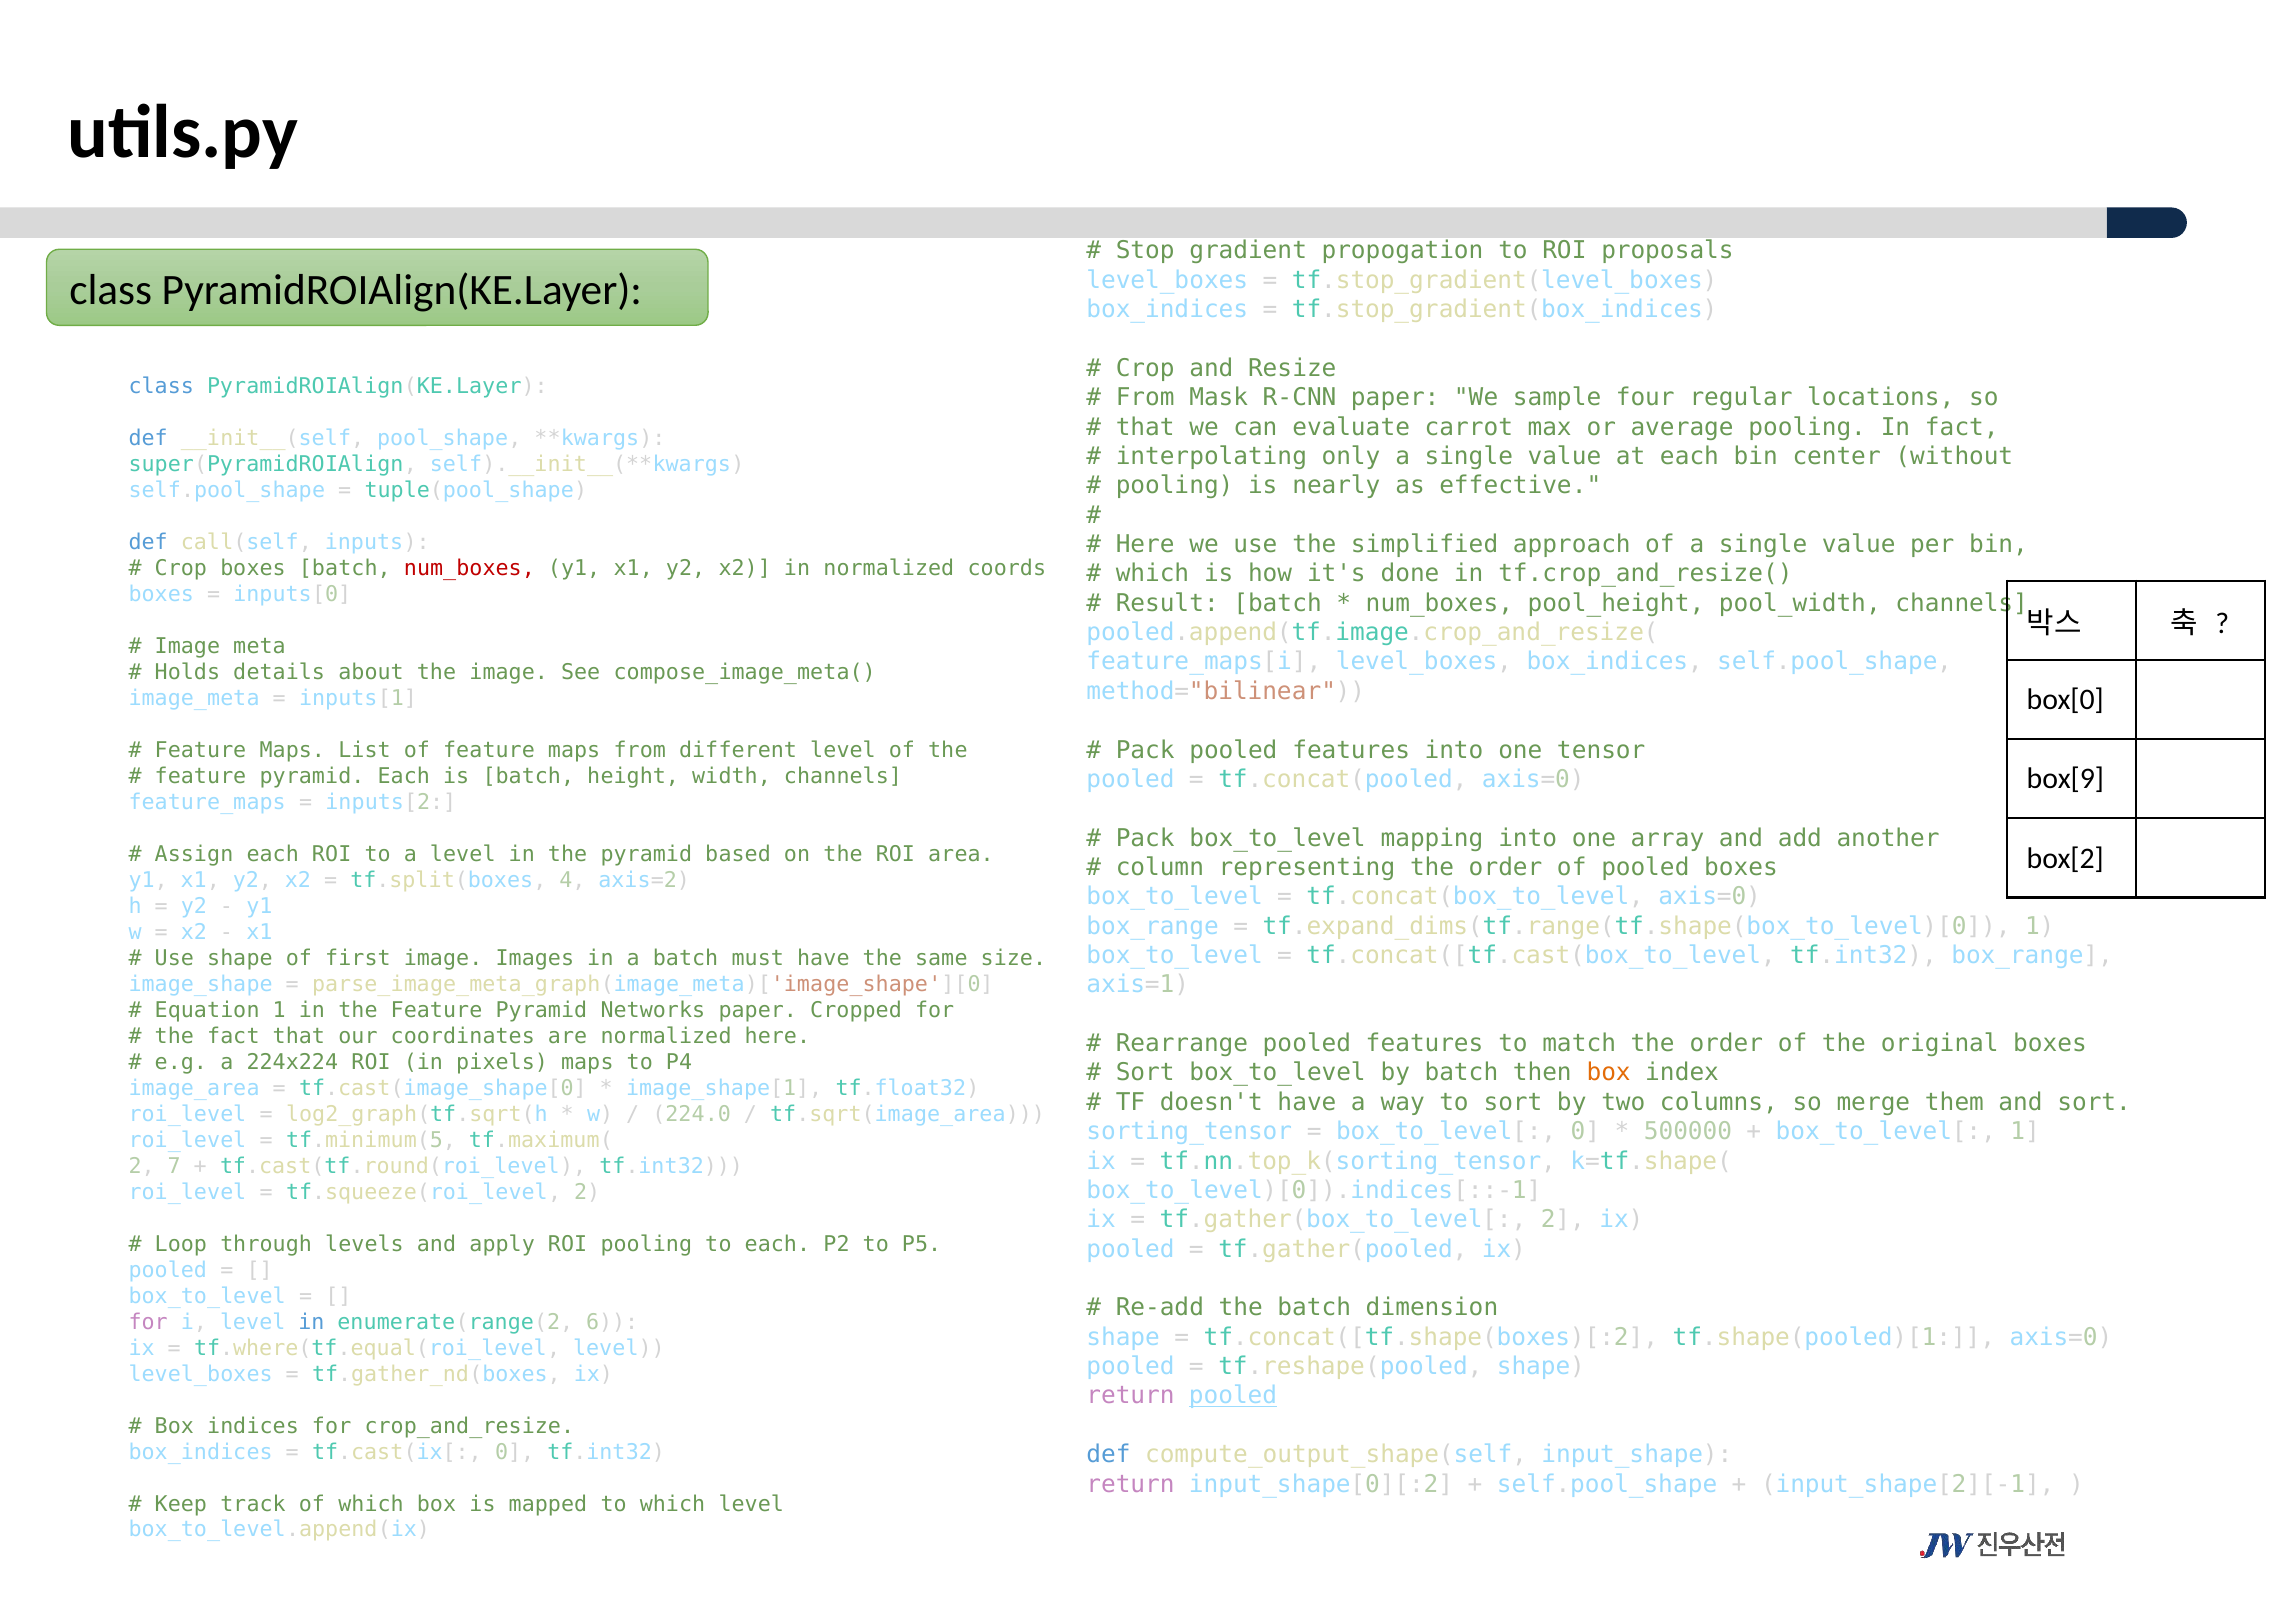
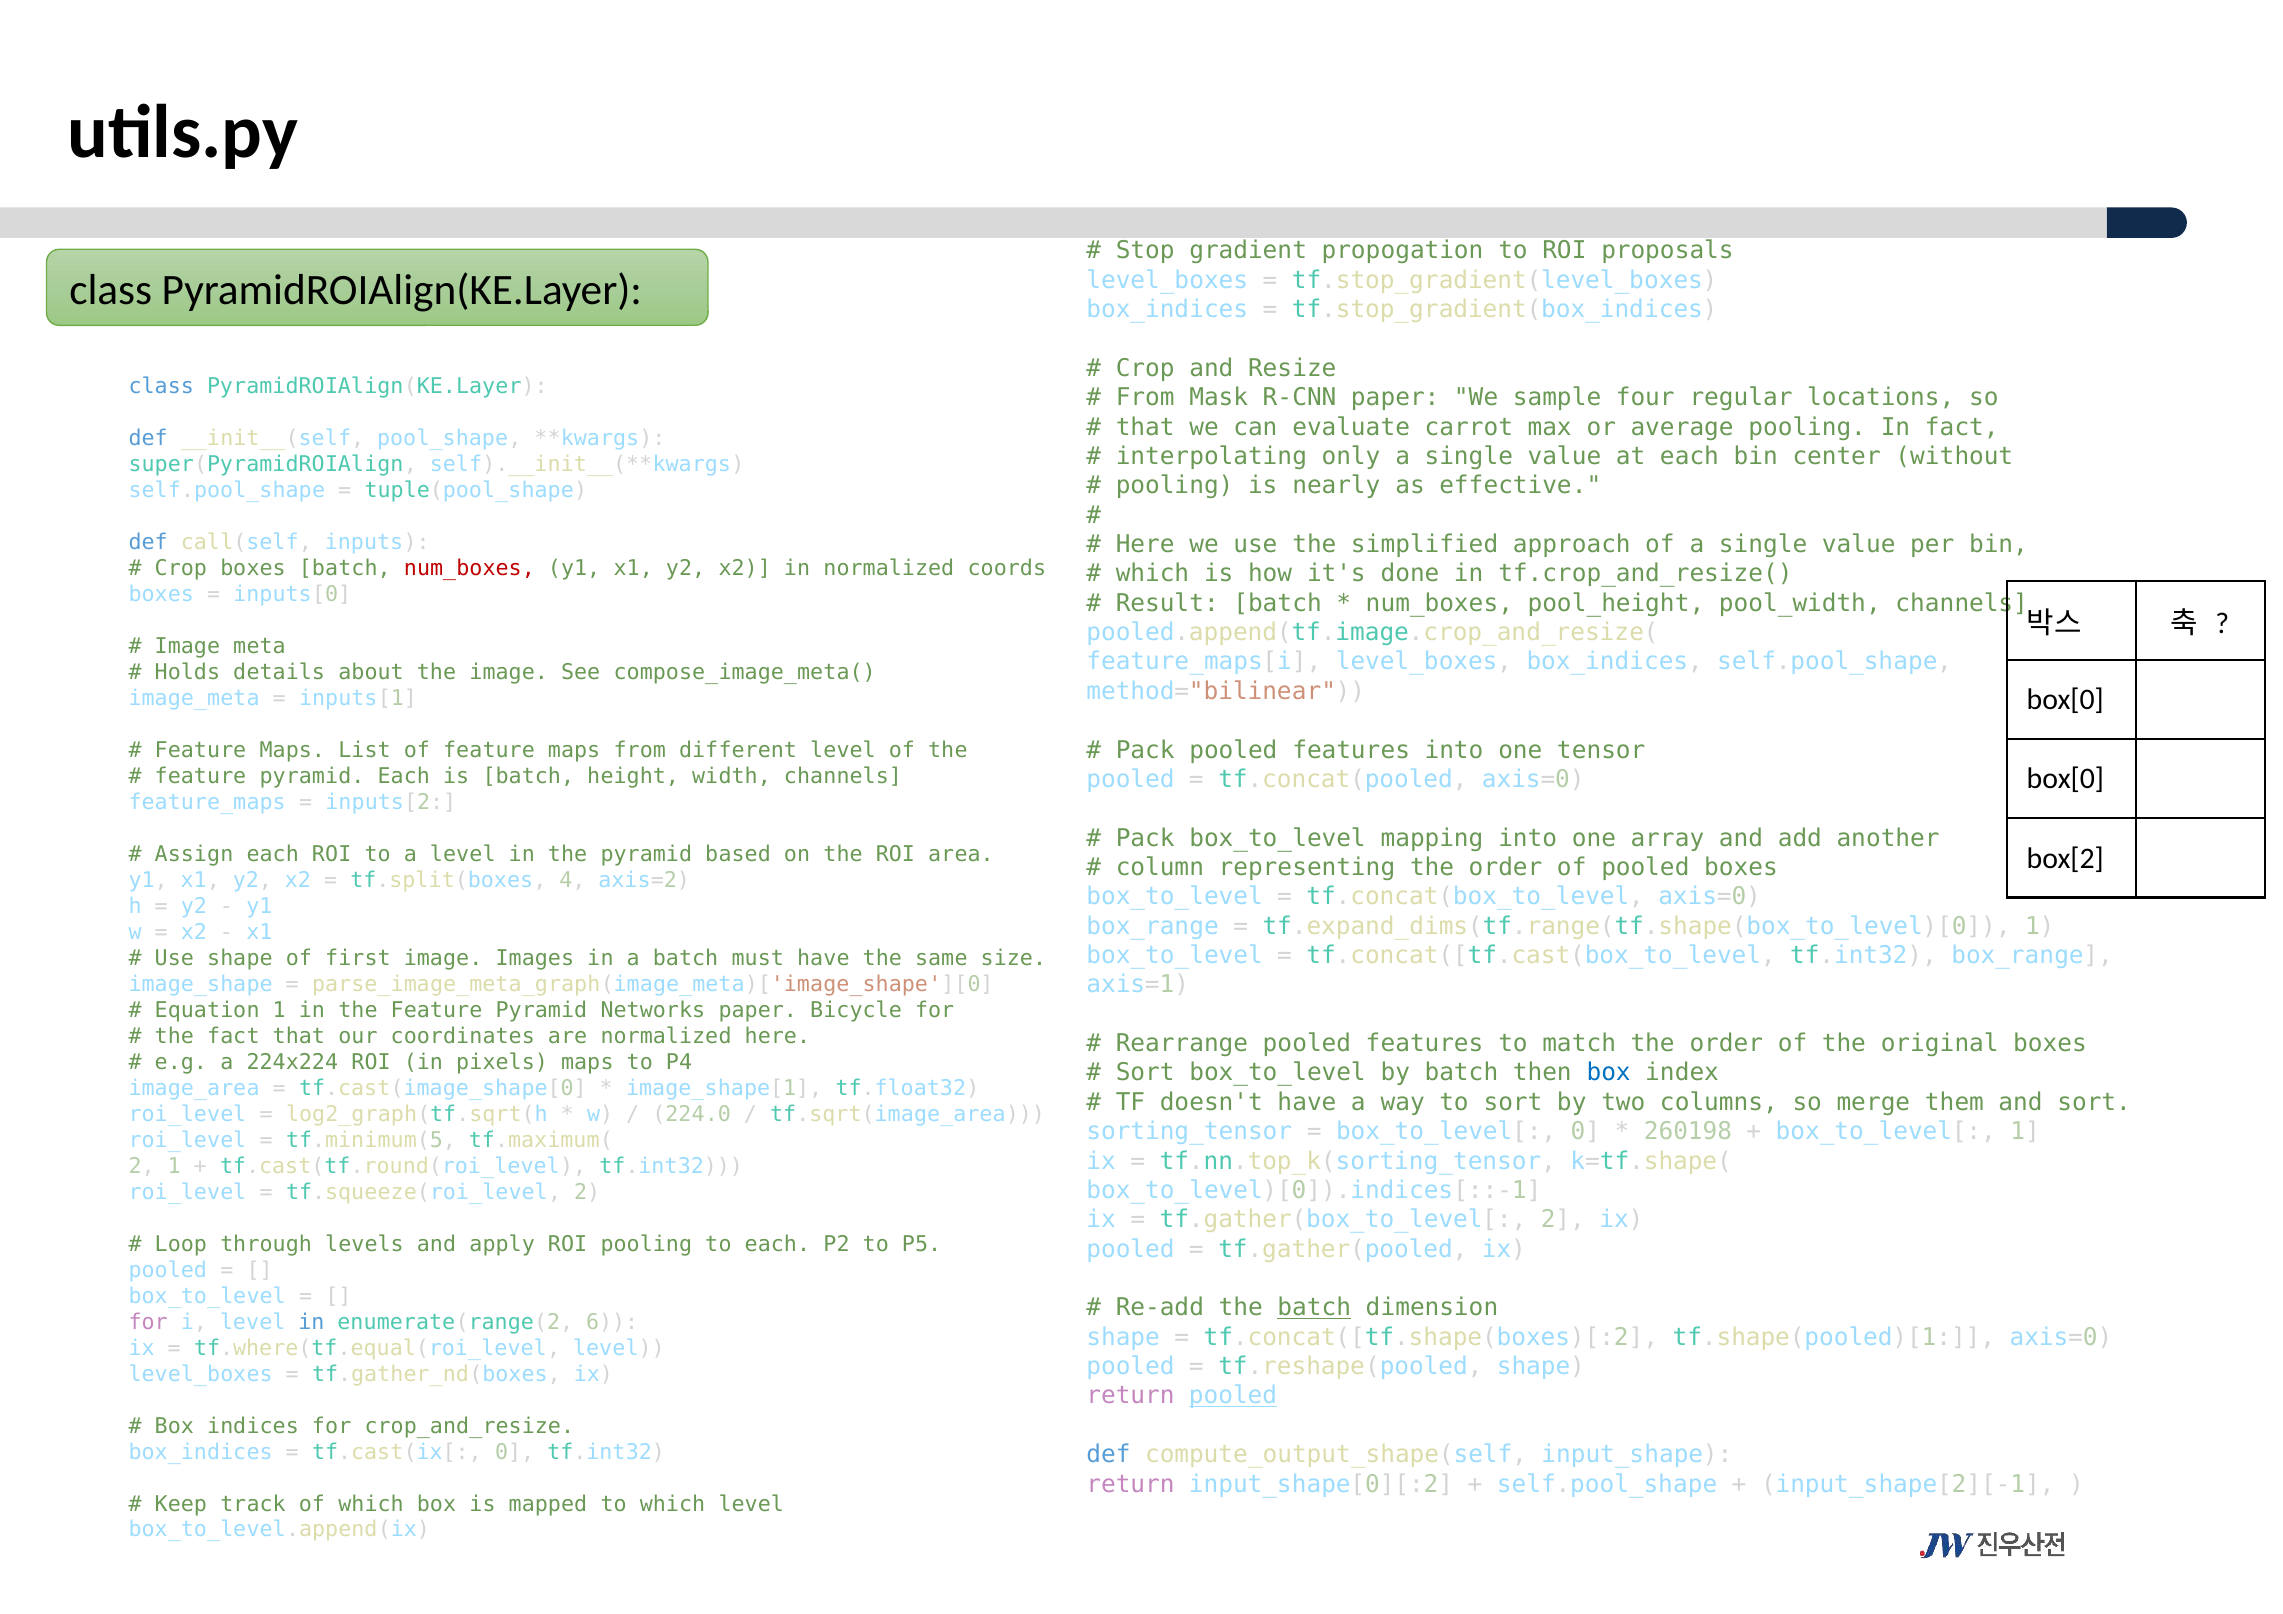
box[9 at (2065, 779): box[9 -> box[0
Cropped: Cropped -> Bicycle
box at (1609, 1073) colour: orange -> blue
500000: 500000 -> 260198
2 7: 7 -> 1
batch at (1314, 1308) underline: none -> present
